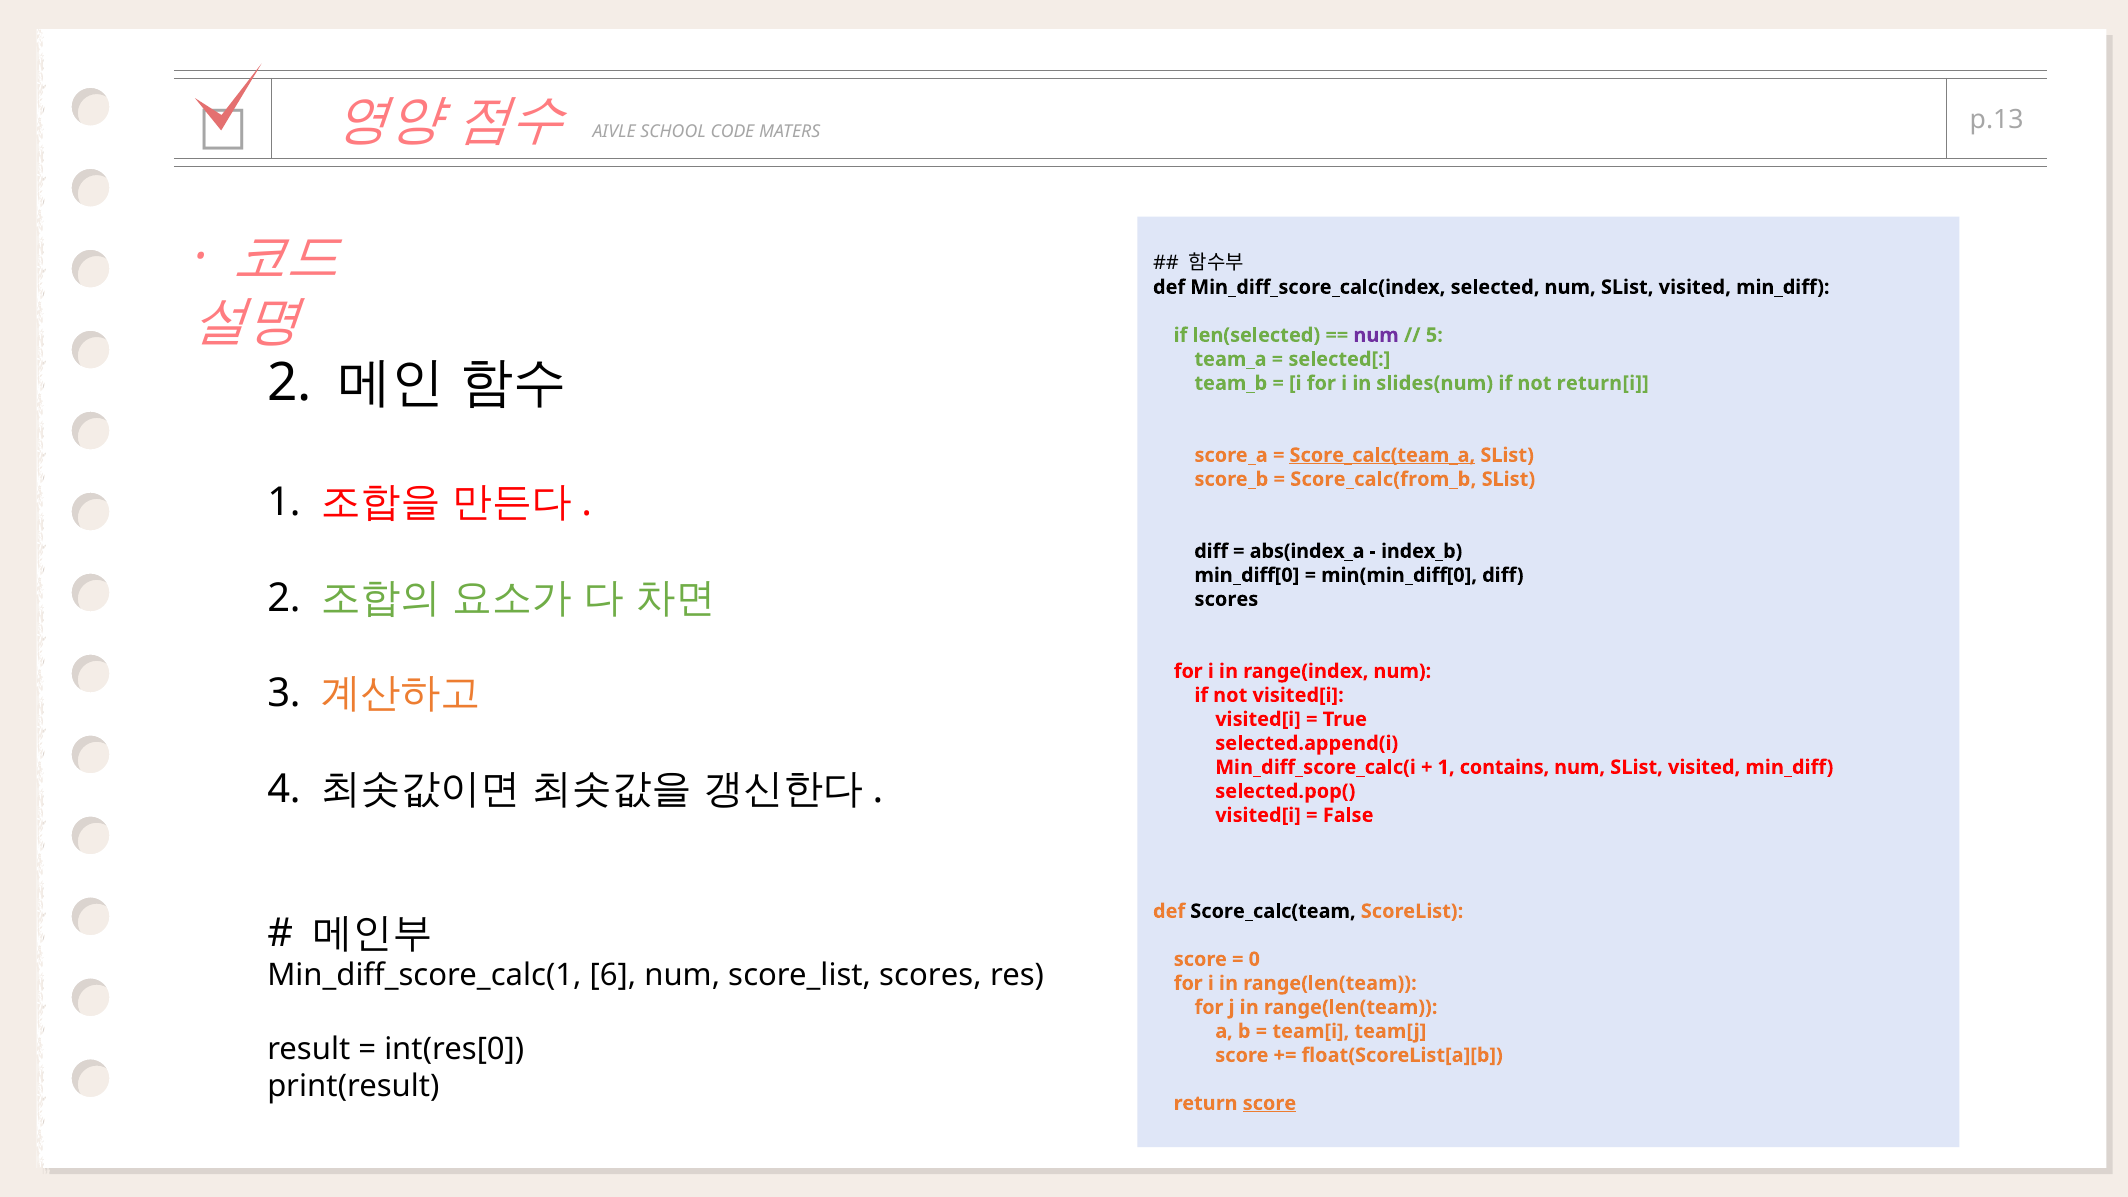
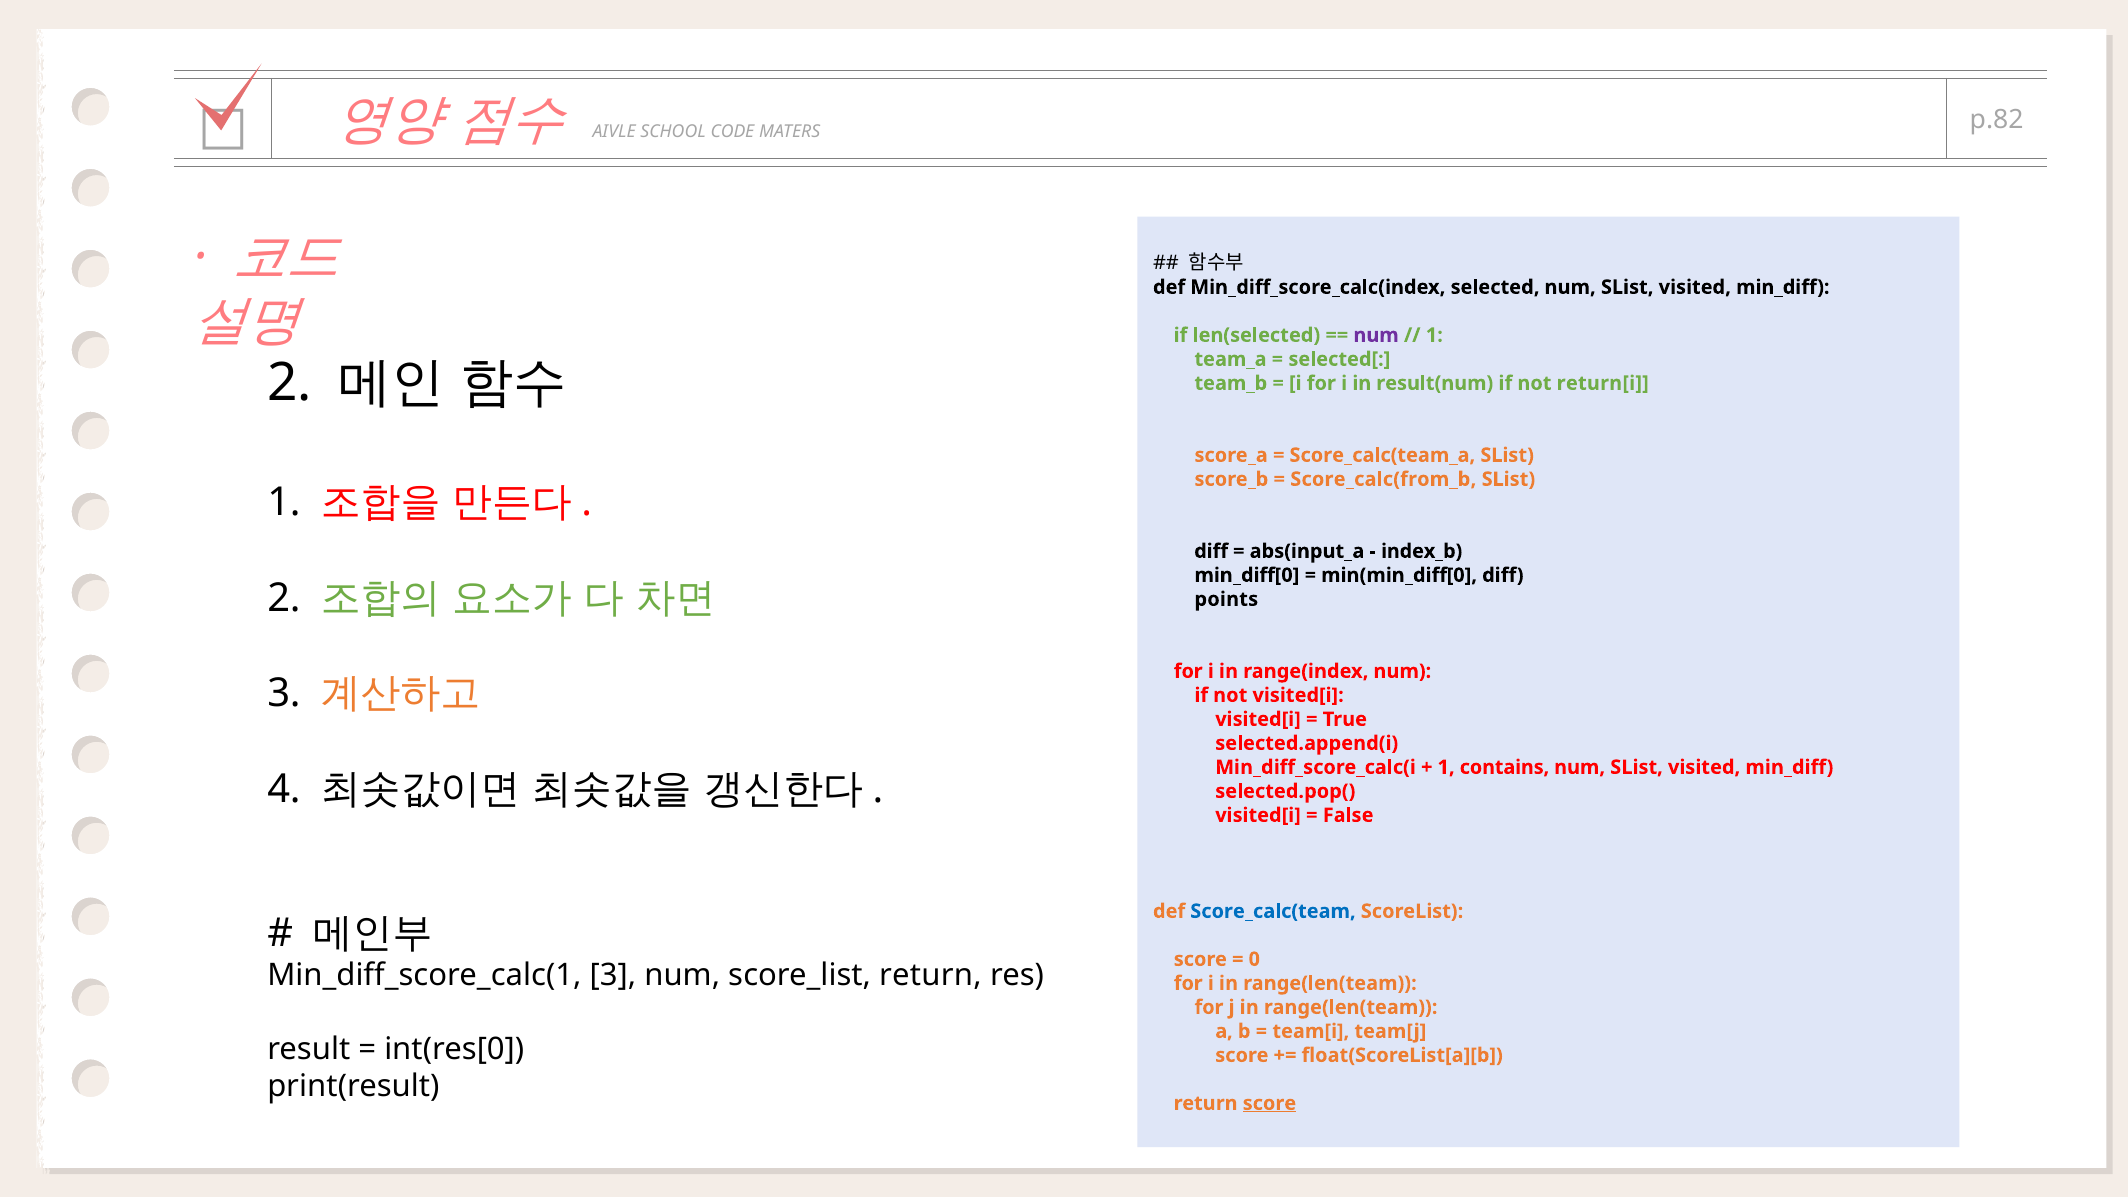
p.13: p.13 -> p.82
5 at (1434, 335): 5 -> 1
slides(num: slides(num -> result(num
Score_calc(team_a underline: present -> none
abs(index_a: abs(index_a -> abs(input_a
scores at (1226, 599): scores -> points
Score_calc(team colour: black -> blue
Min_diff_score_calc(1 6: 6 -> 3
score_list scores: scores -> return
